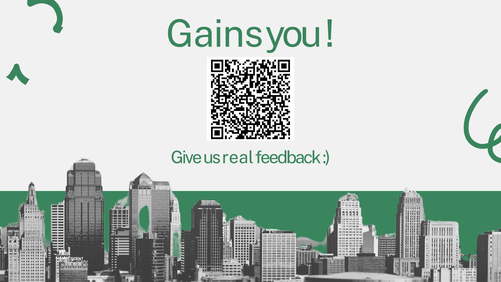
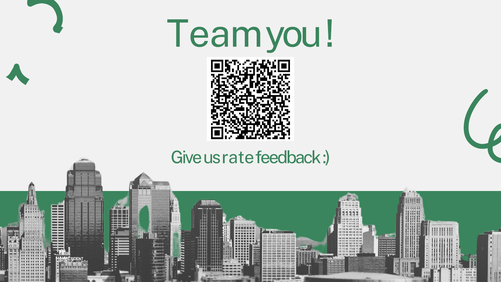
Gains: Gains -> Team
real: real -> rate
